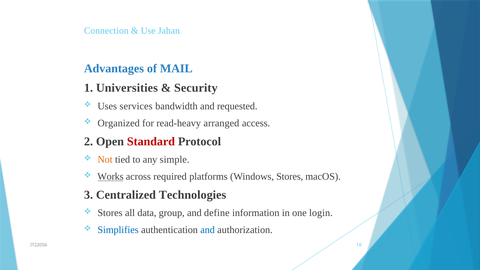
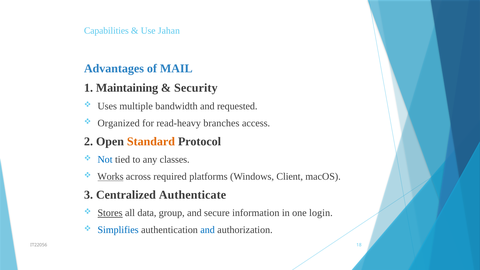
Connection: Connection -> Capabilities
Universities: Universities -> Maintaining
services: services -> multiple
arranged: arranged -> branches
Standard colour: red -> orange
Not colour: orange -> blue
simple: simple -> classes
Windows Stores: Stores -> Client
Technologies: Technologies -> Authenticate
Stores at (110, 213) underline: none -> present
define: define -> secure
